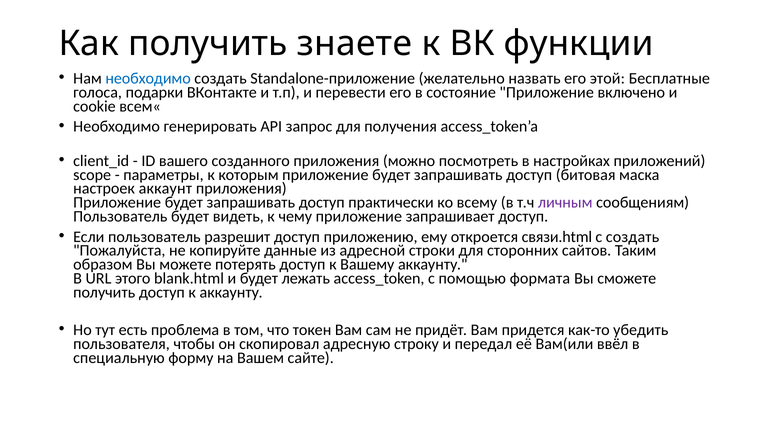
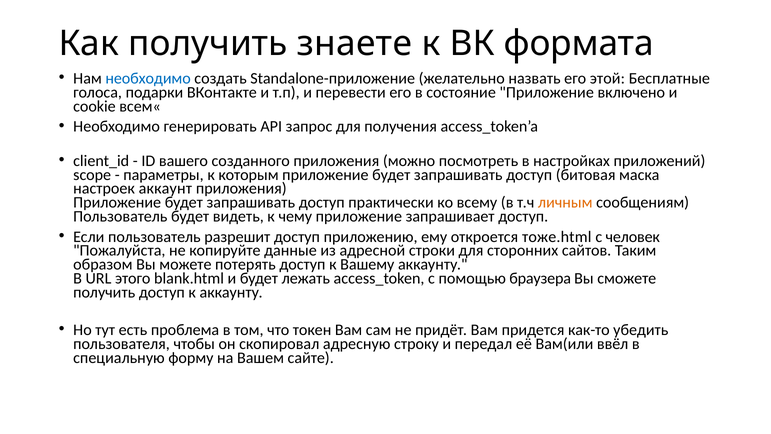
функции: функции -> формата
личным colour: purple -> orange
связи.html: связи.html -> тоже.html
с создать: создать -> человек
формата: формата -> браузера
